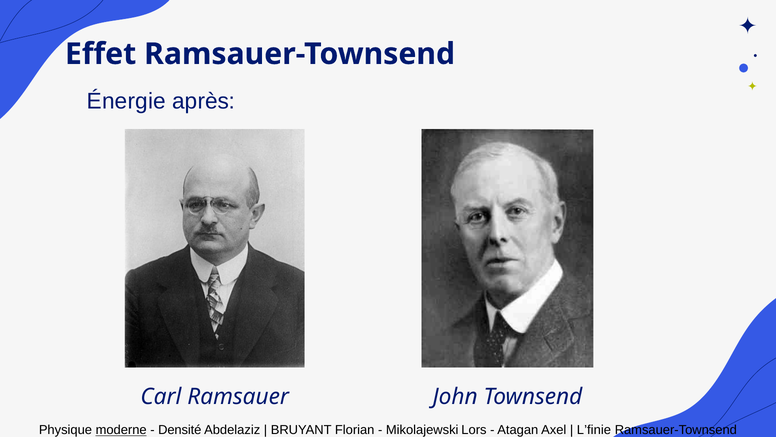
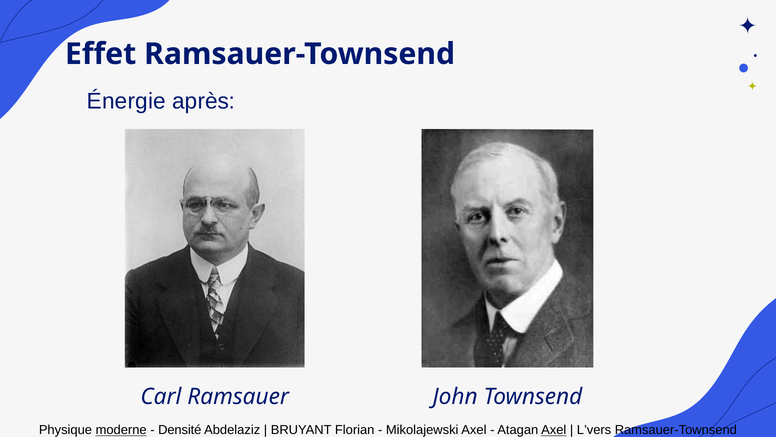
Mikolajewski Lors: Lors -> Axel
Axel at (554, 430) underline: none -> present
L’finie: L’finie -> L’vers
